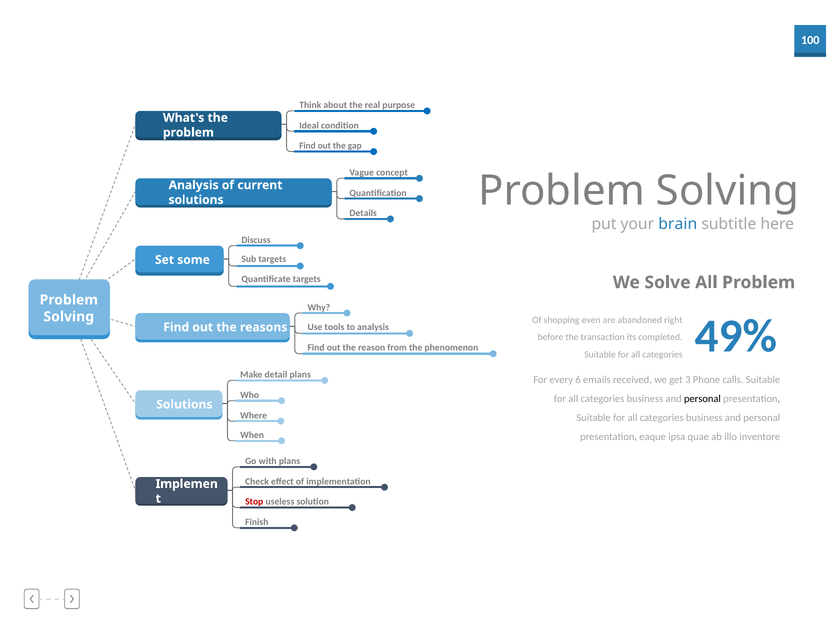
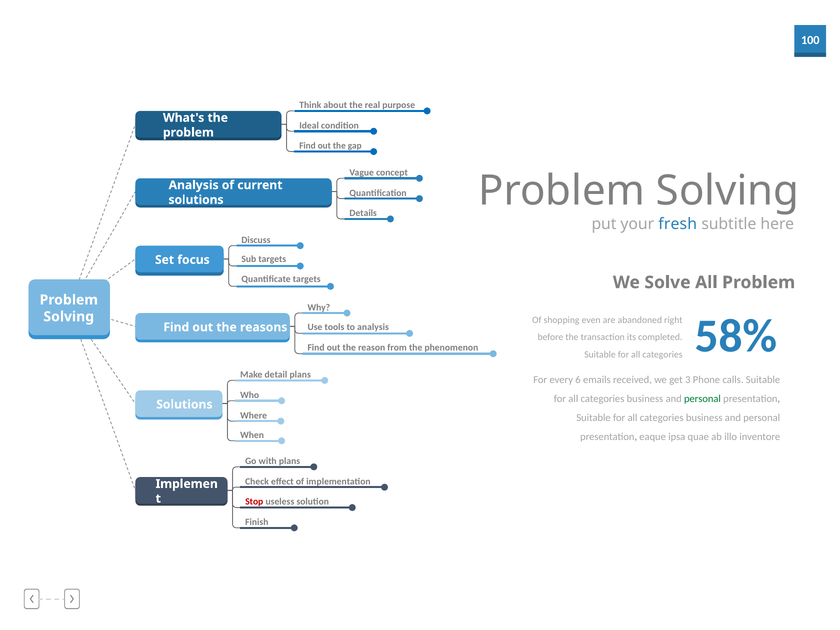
brain: brain -> fresh
some: some -> focus
49%: 49% -> 58%
personal at (702, 399) colour: black -> green
